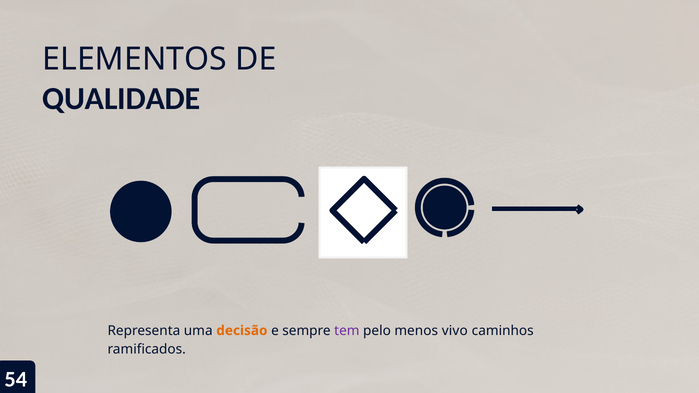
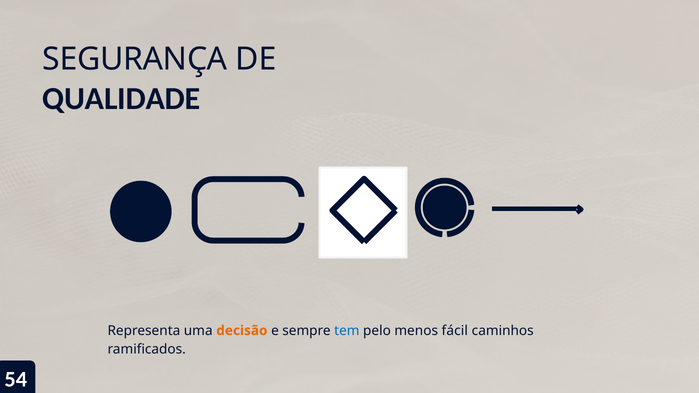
ELEMENTOS: ELEMENTOS -> SEGURANÇA
tem colour: purple -> blue
vivo: vivo -> fácil
